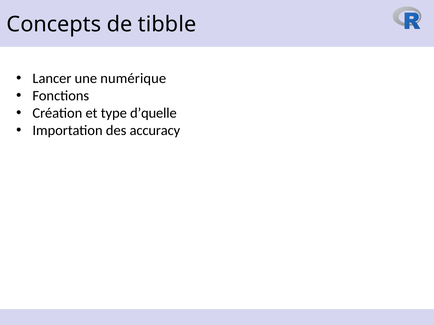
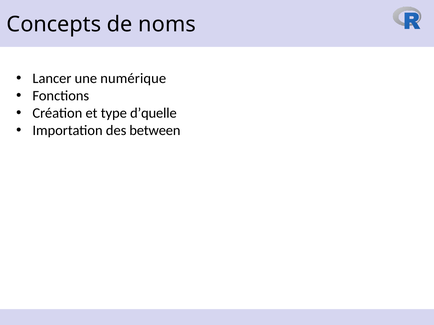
tibble: tibble -> noms
accuracy: accuracy -> between
